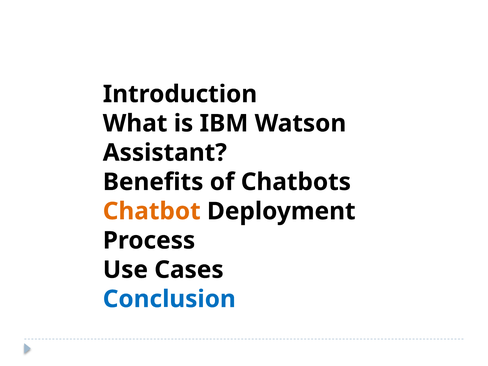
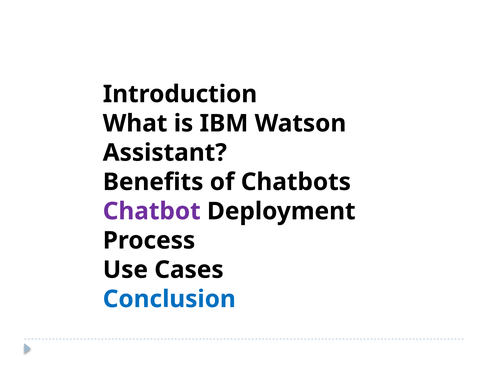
Chatbot colour: orange -> purple
